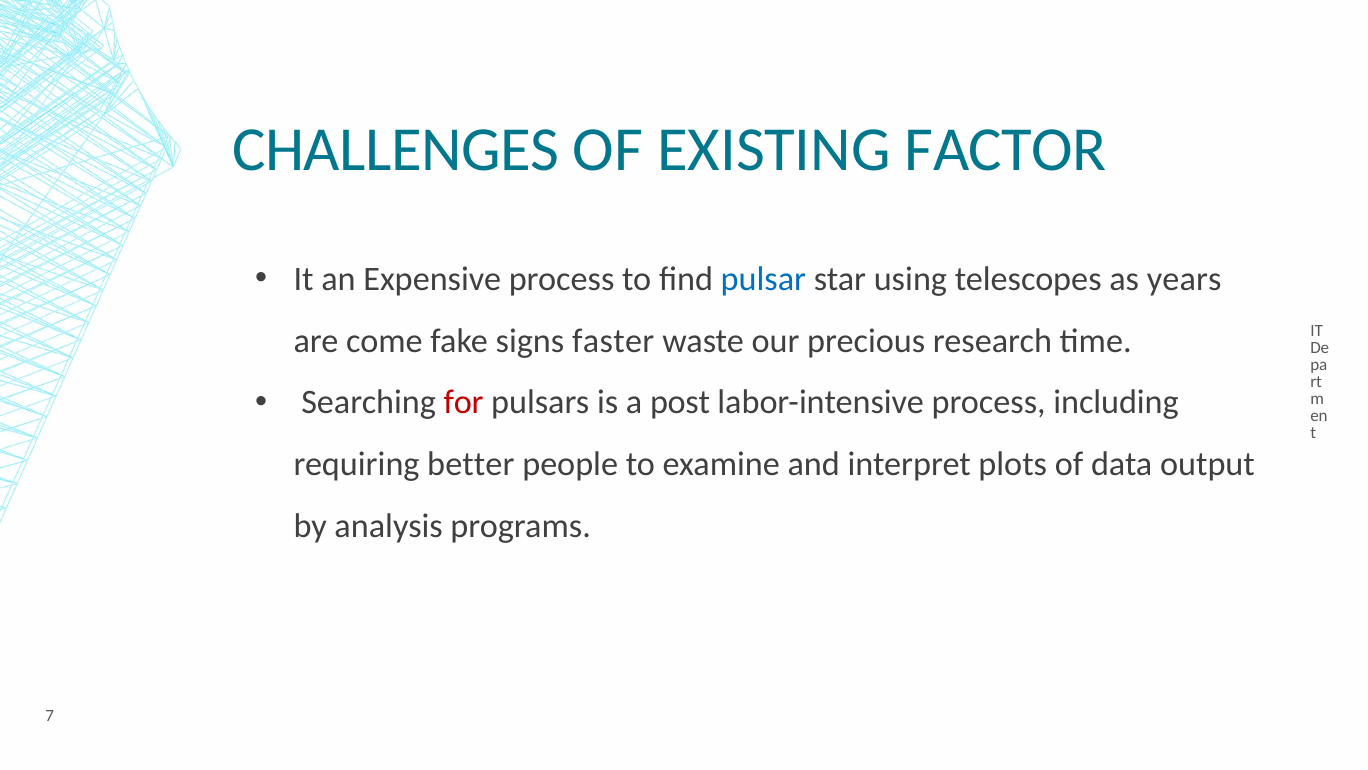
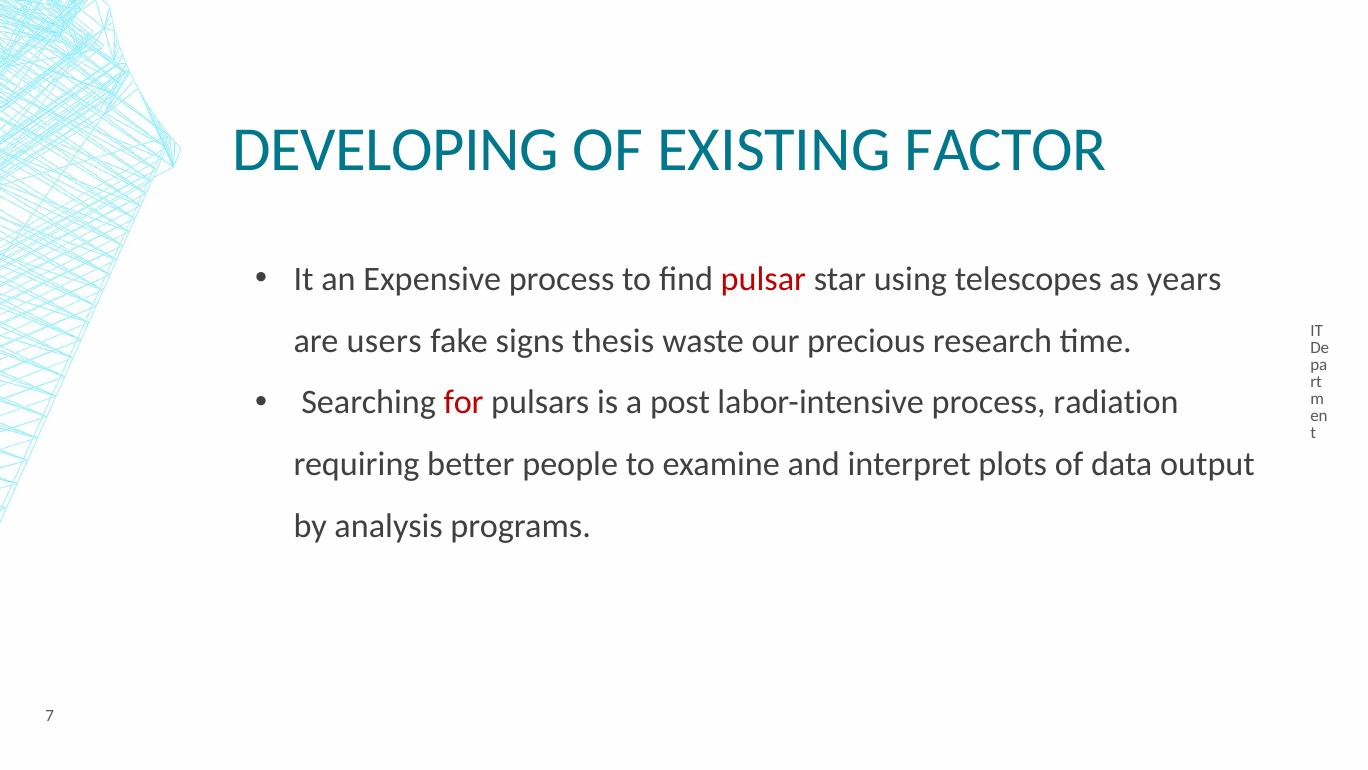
CHALLENGES: CHALLENGES -> DEVELOPING
pulsar colour: blue -> red
come: come -> users
faster: faster -> thesis
including: including -> radiation
